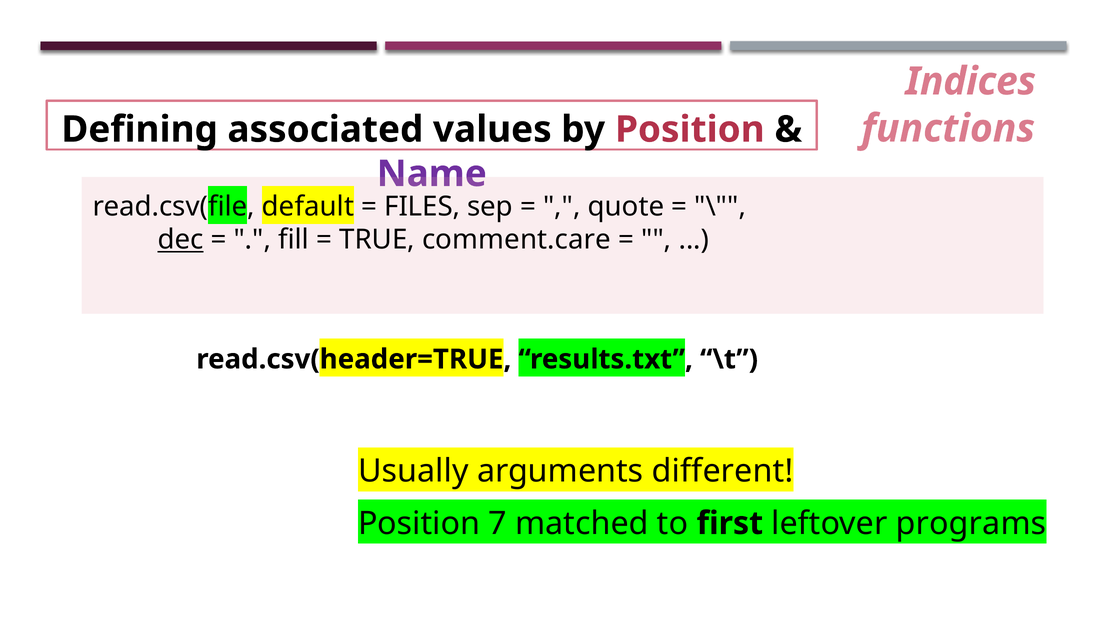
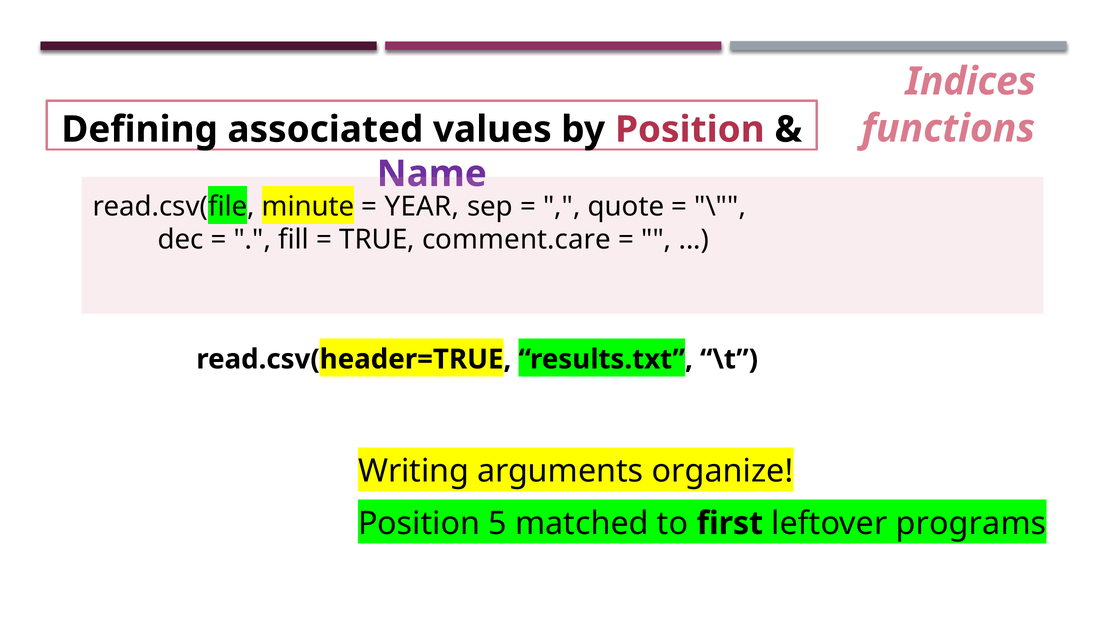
default: default -> minute
FILES: FILES -> YEAR
dec underline: present -> none
Usually: Usually -> Writing
different: different -> organize
7: 7 -> 5
